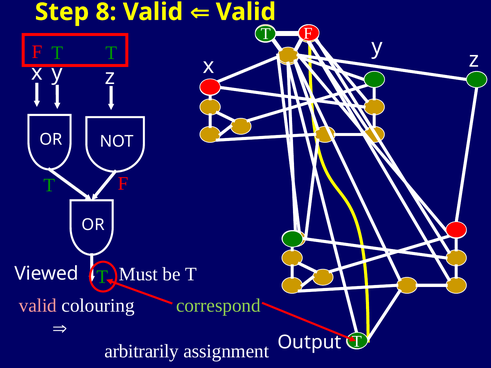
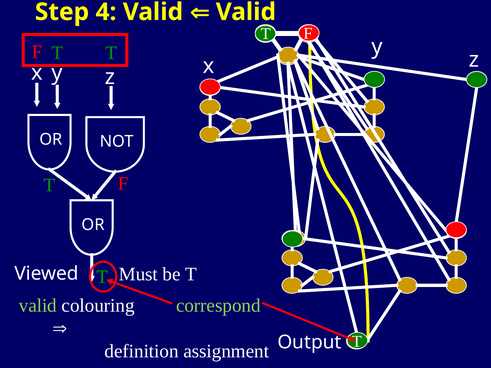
8: 8 -> 4
valid at (38, 306) colour: pink -> light green
arbitrarily: arbitrarily -> definition
